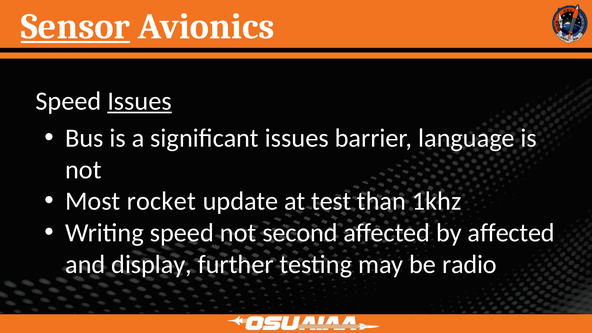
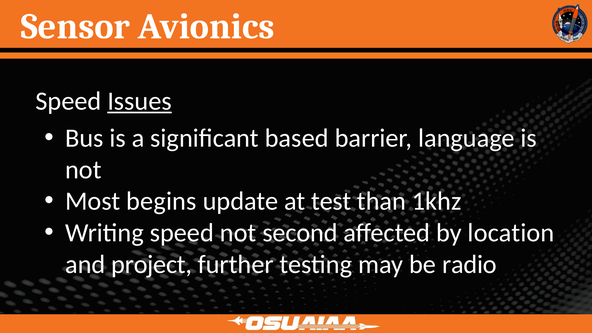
Sensor underline: present -> none
significant issues: issues -> based
rocket: rocket -> begins
by affected: affected -> location
display: display -> project
